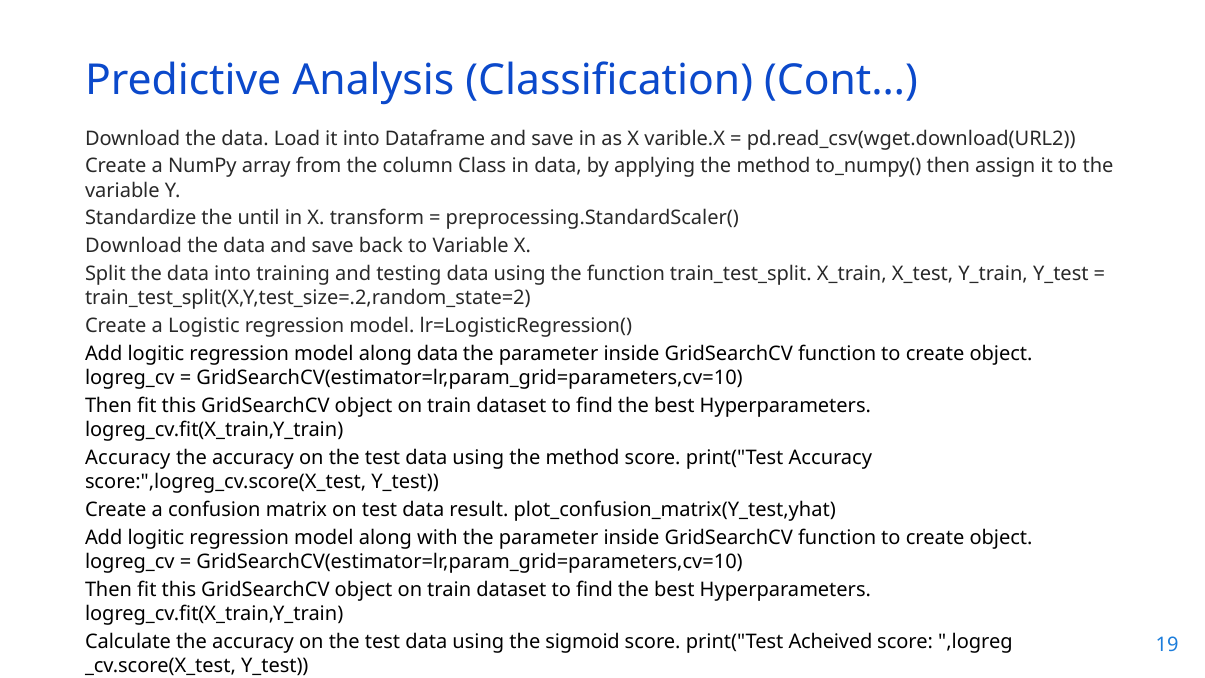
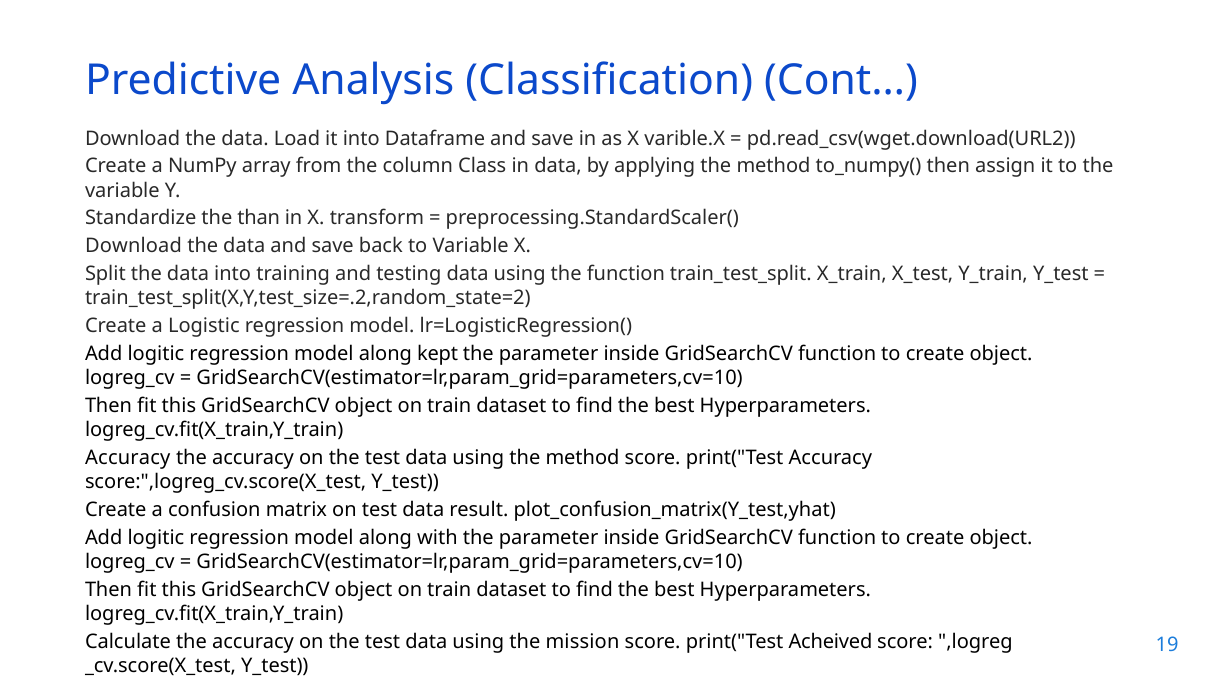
until: until -> than
along data: data -> kept
sigmoid: sigmoid -> mission
